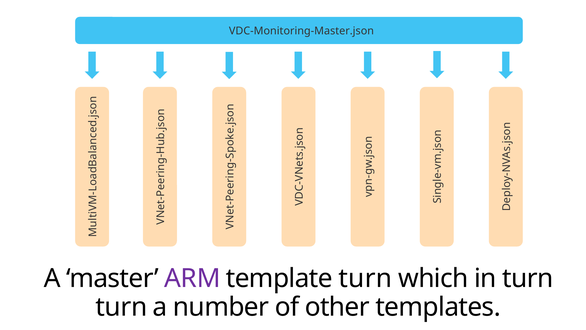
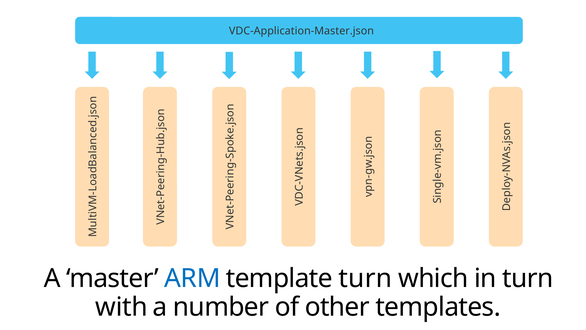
VDC-Monitoring-Master.json: VDC-Monitoring-Master.json -> VDC-Application-Master.json
ARM colour: purple -> blue
turn at (121, 307): turn -> with
